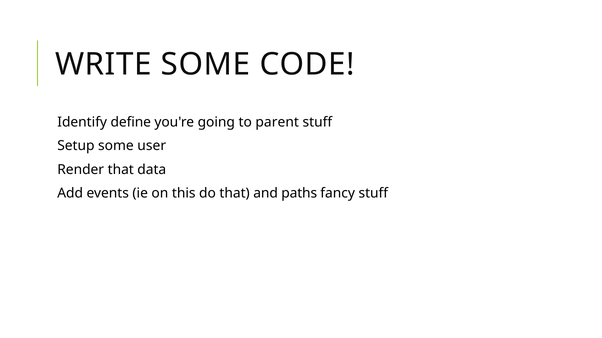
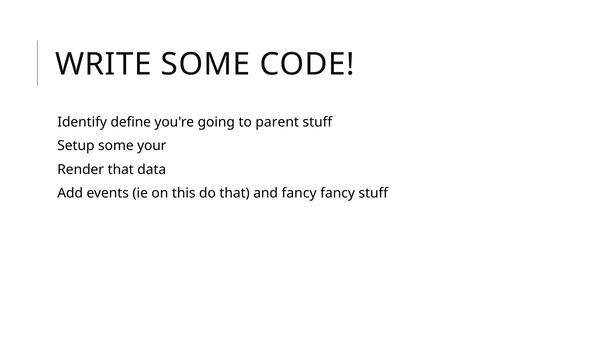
user: user -> your
and paths: paths -> fancy
